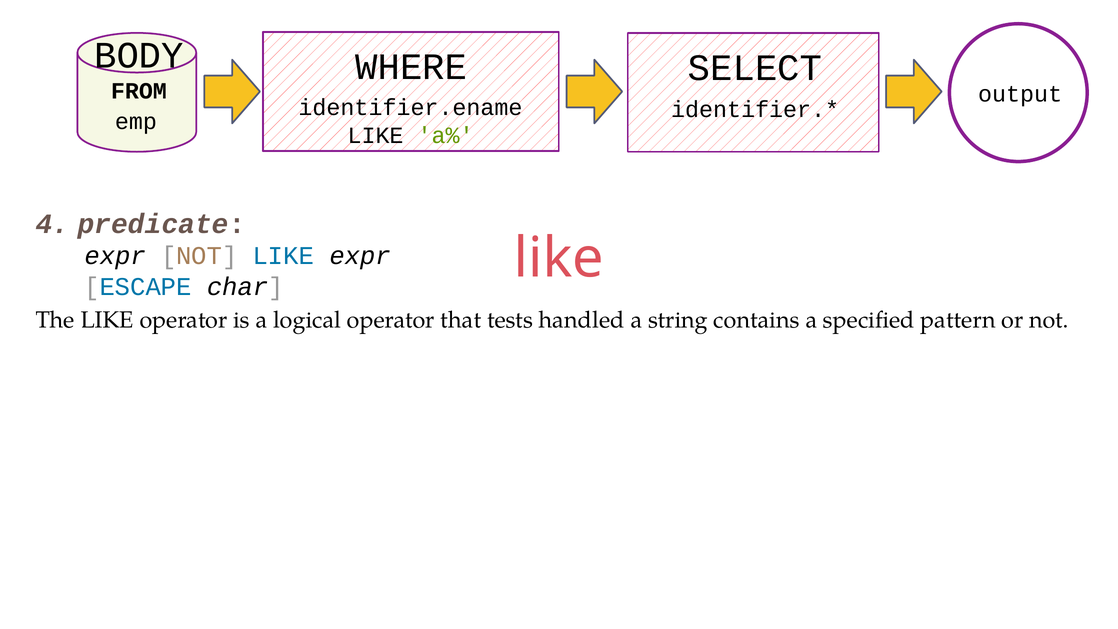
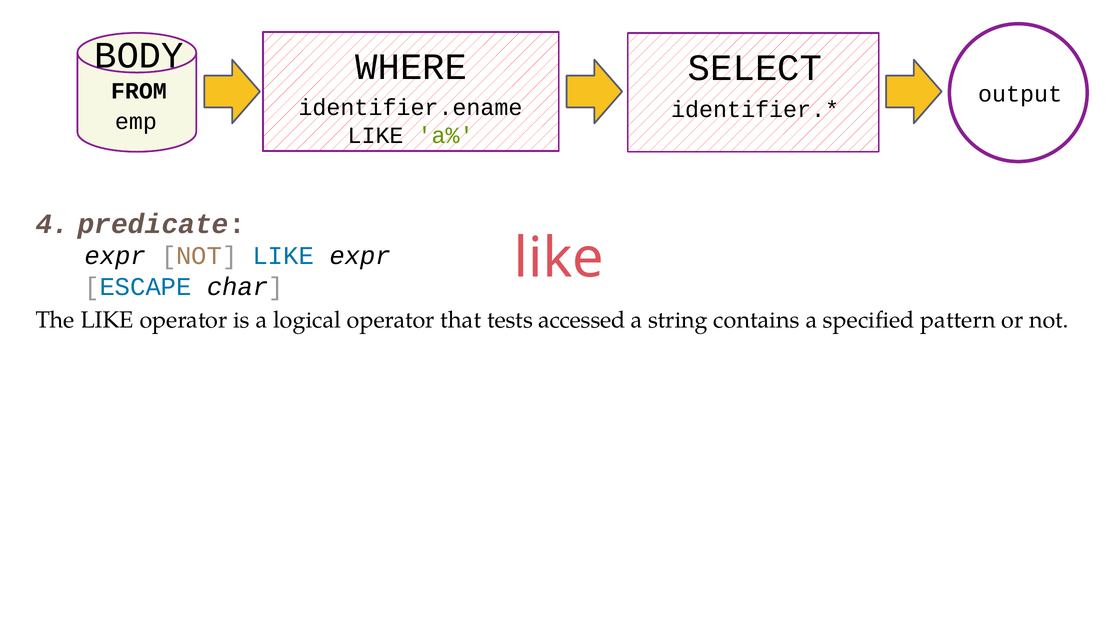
handled: handled -> accessed
